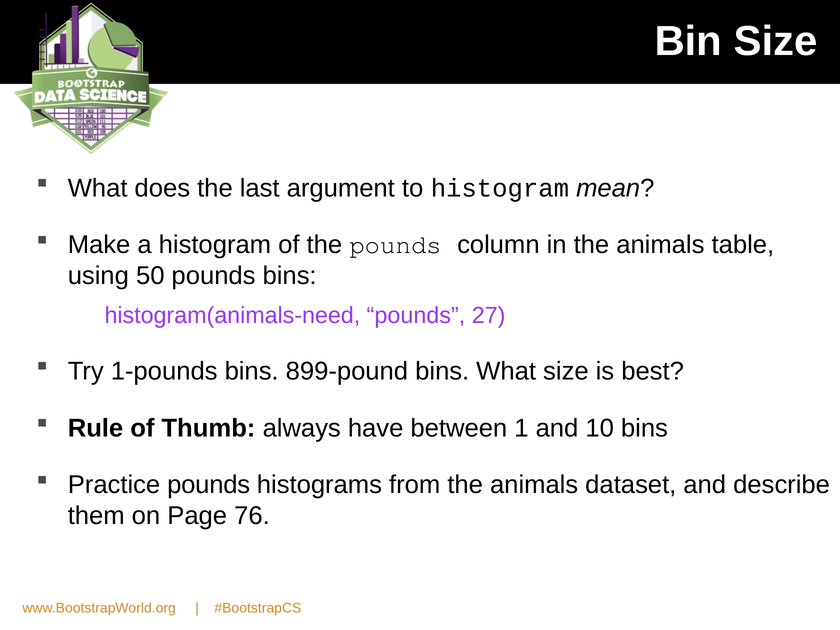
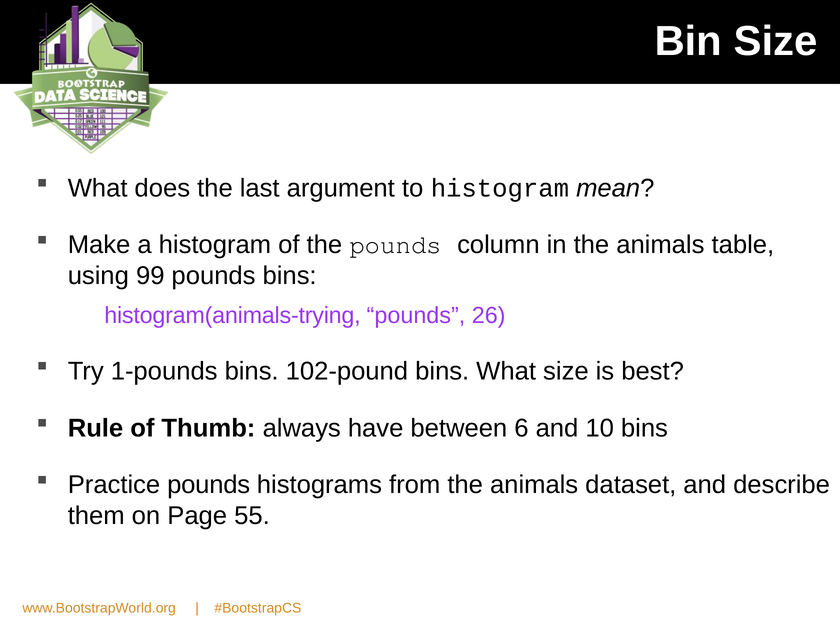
50: 50 -> 99
histogram(animals-need: histogram(animals-need -> histogram(animals-trying
27: 27 -> 26
899-pound: 899-pound -> 102-pound
1: 1 -> 6
76: 76 -> 55
